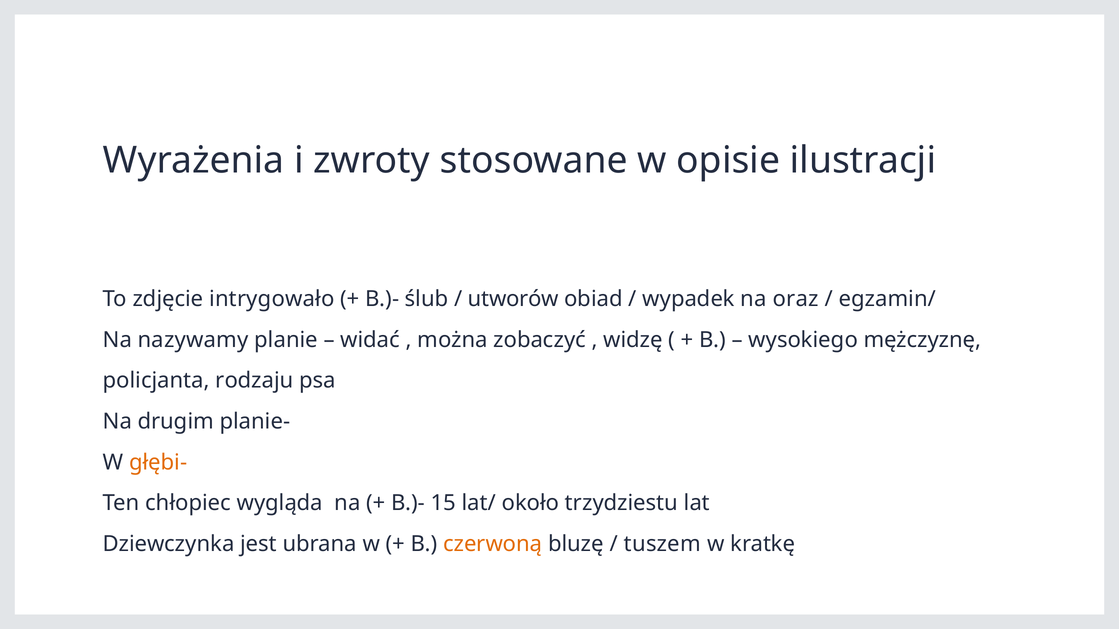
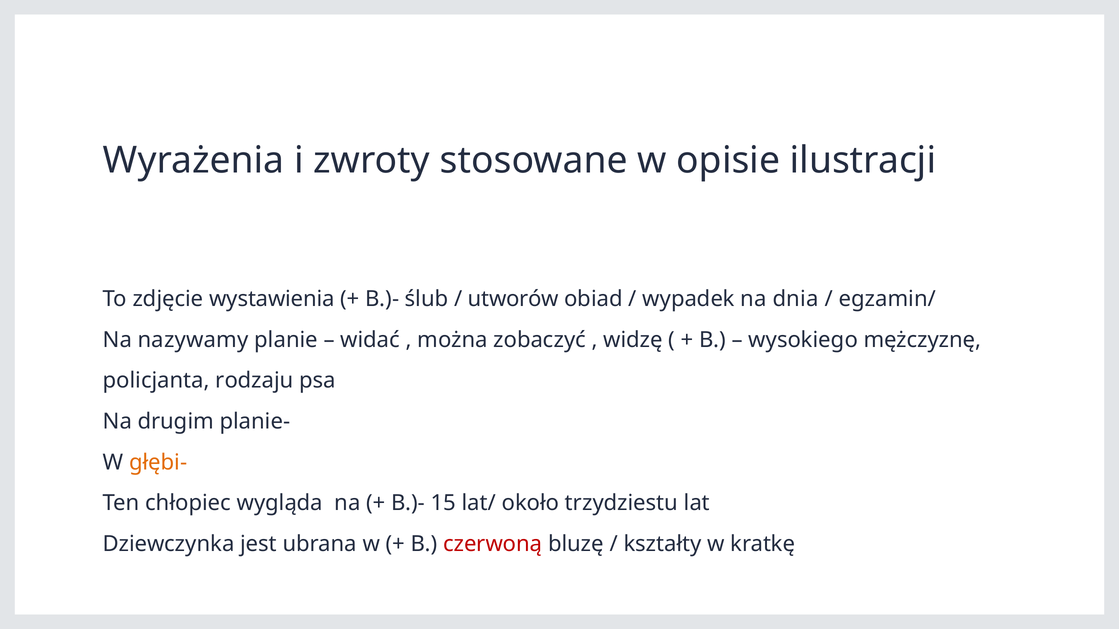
intrygowało: intrygowało -> wystawienia
oraz: oraz -> dnia
czerwoną colour: orange -> red
tuszem: tuszem -> kształty
